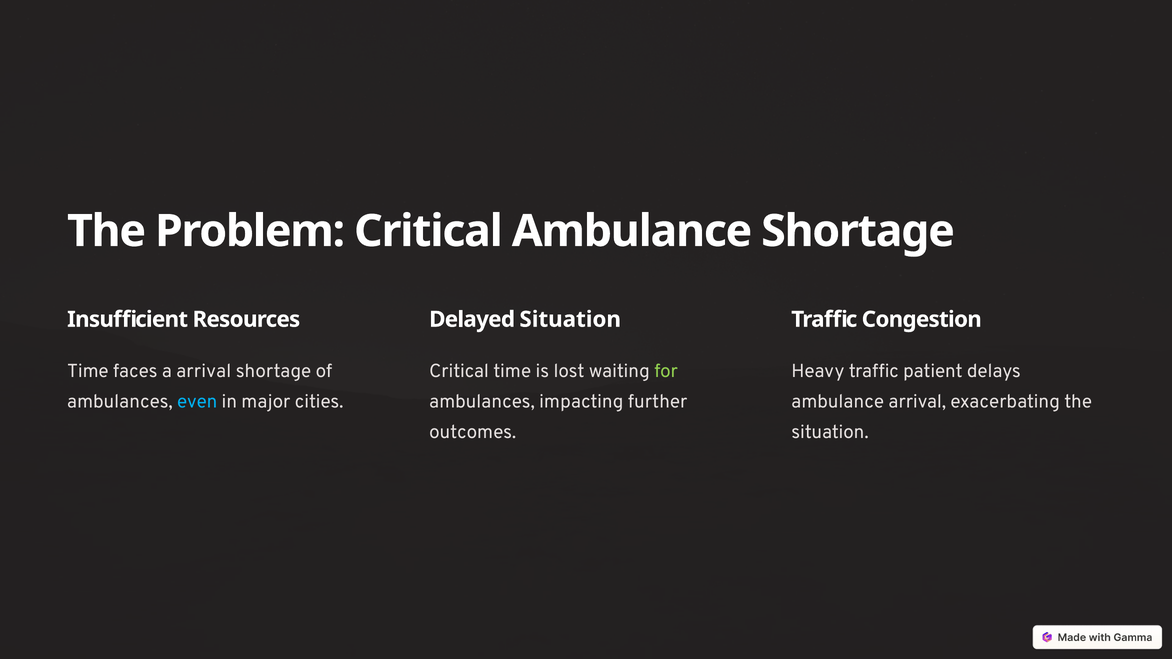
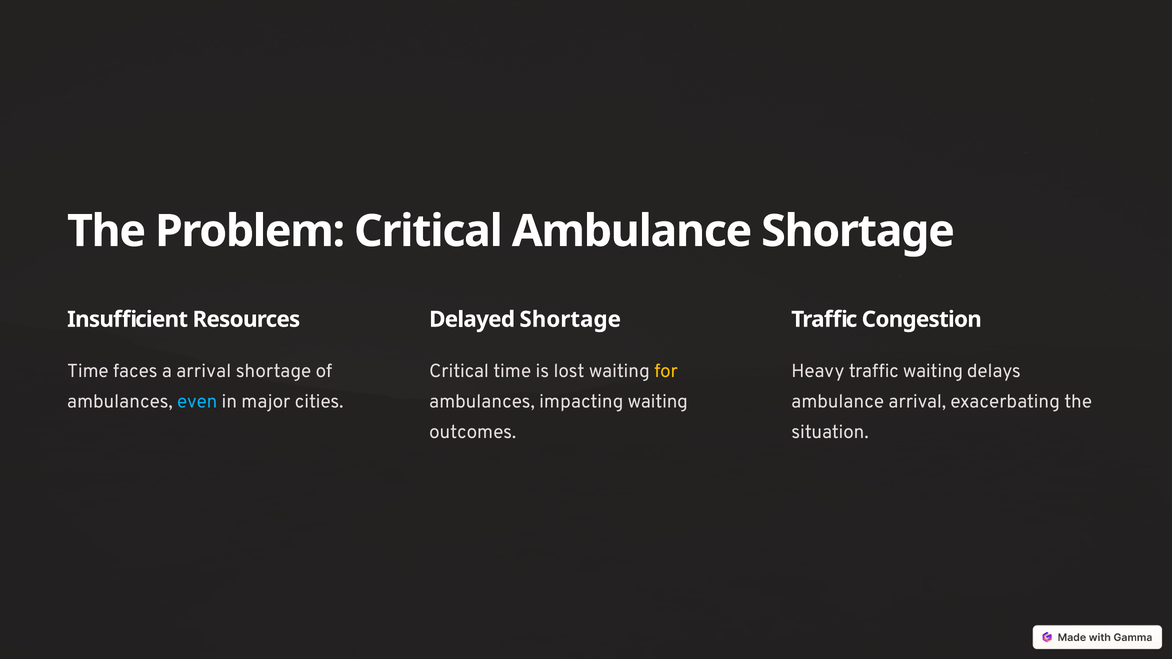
Delayed Situation: Situation -> Shortage
for colour: light green -> yellow
traffic patient: patient -> waiting
impacting further: further -> waiting
